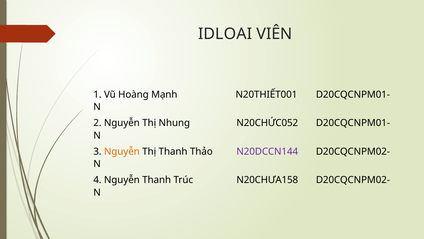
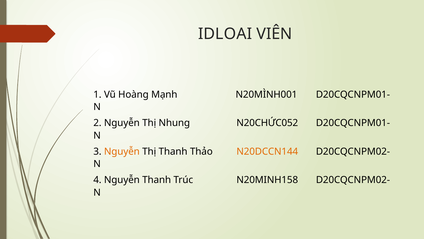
N20THIẾT001: N20THIẾT001 -> N20MÌNH001
N20DCCN144 colour: purple -> orange
N20CHƯA158: N20CHƯA158 -> N20MINH158
